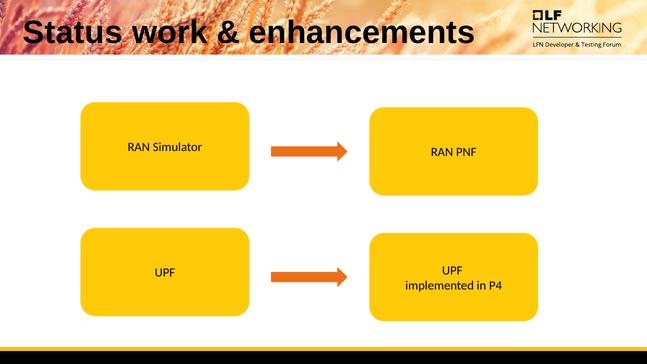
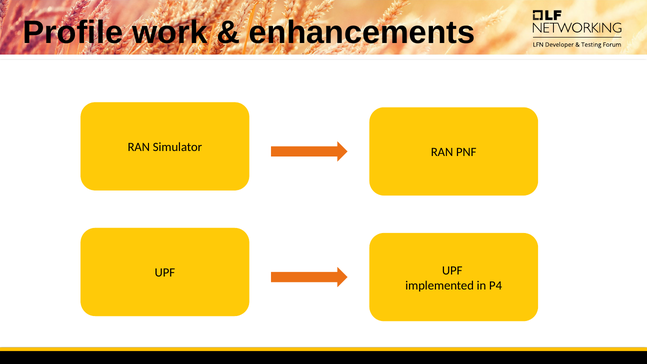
Status: Status -> Profile
